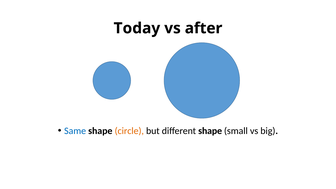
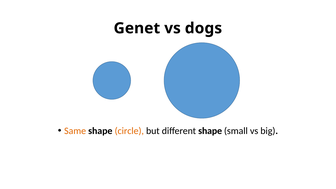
Today: Today -> Genet
after: after -> dogs
Same colour: blue -> orange
